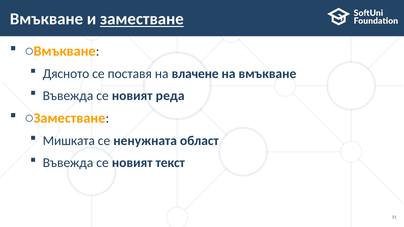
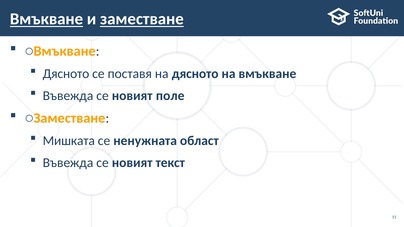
Вмъкване at (46, 19) underline: none -> present
на влачене: влачене -> дясното
реда: реда -> поле
